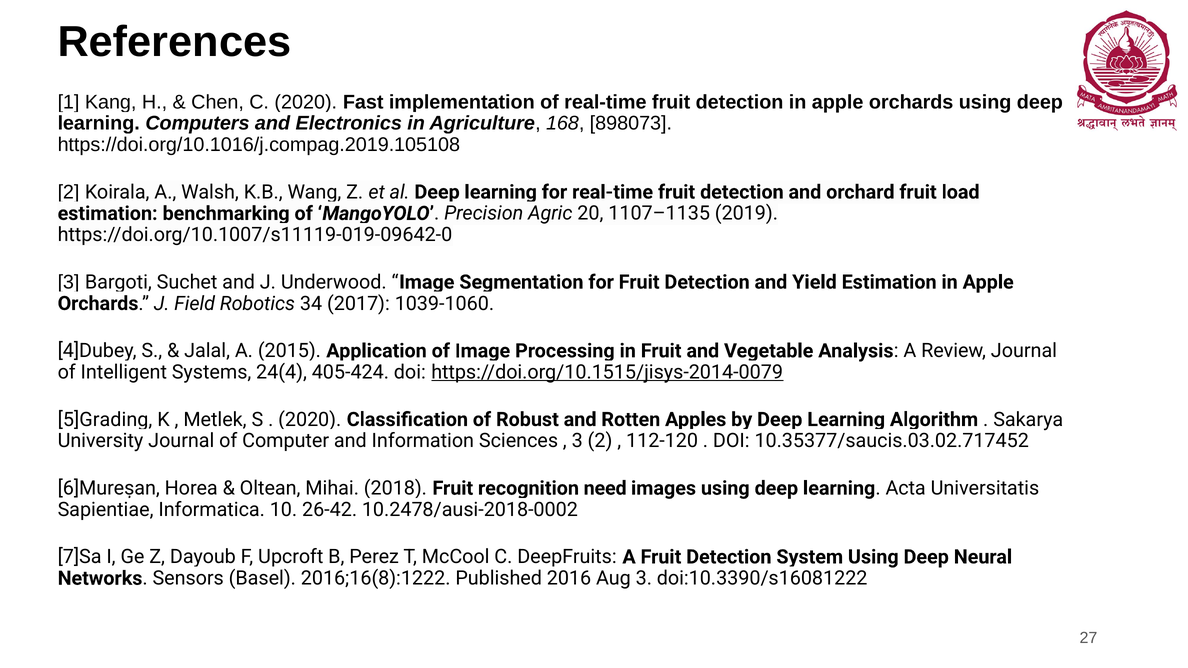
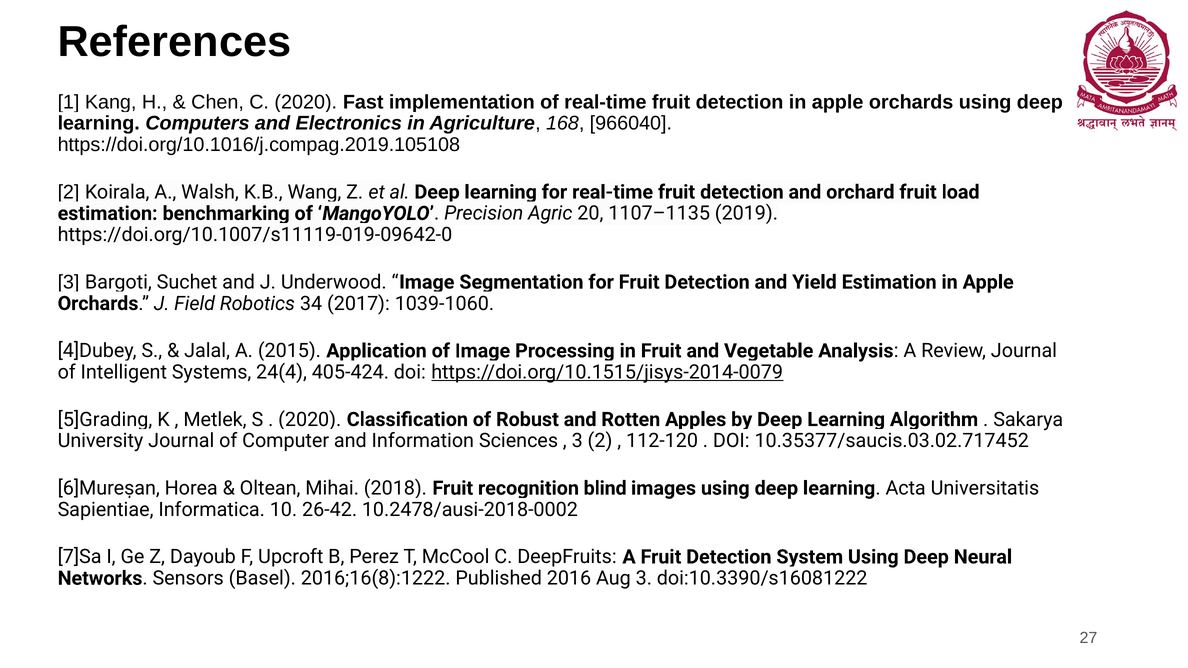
898073: 898073 -> 966040
need: need -> blind
